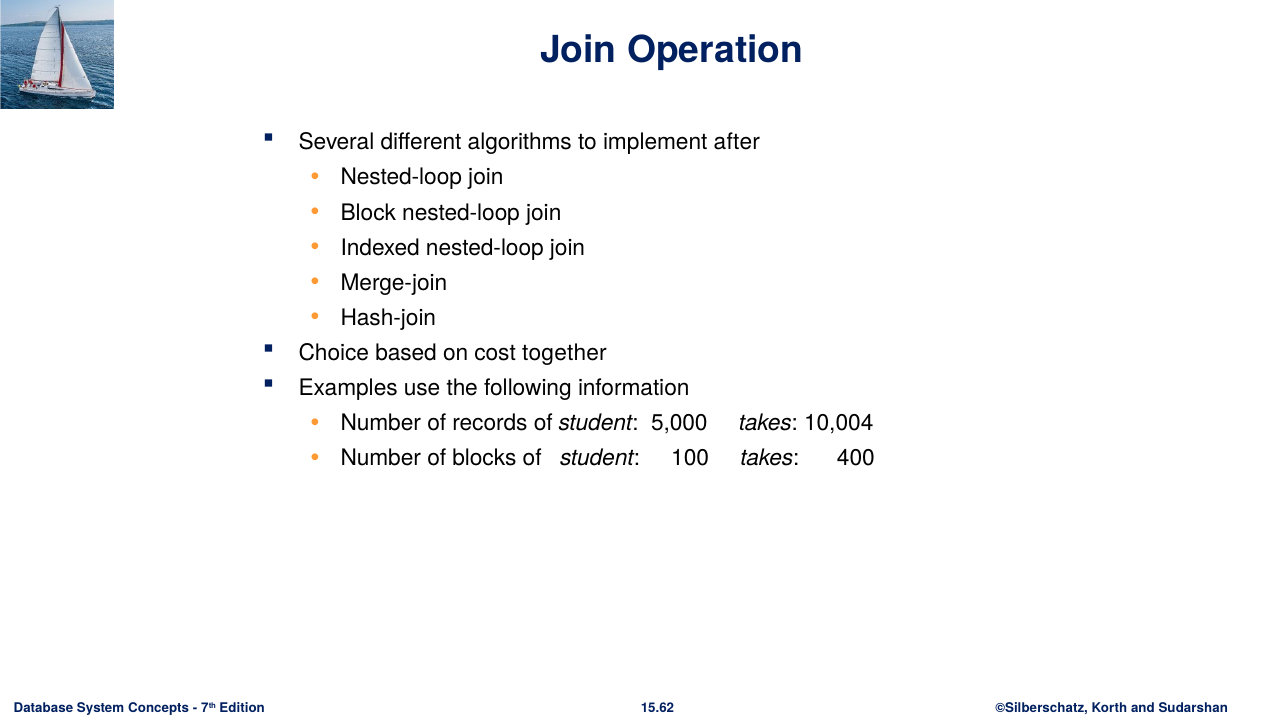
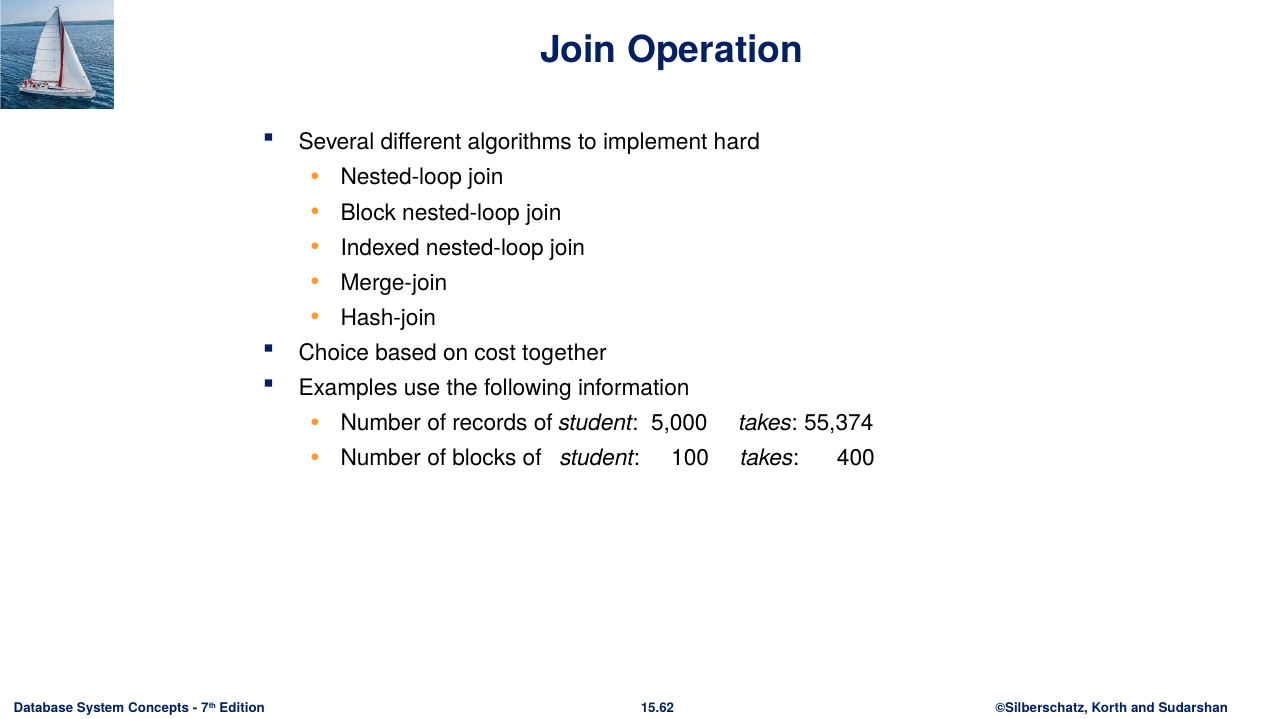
after: after -> hard
10,004: 10,004 -> 55,374
